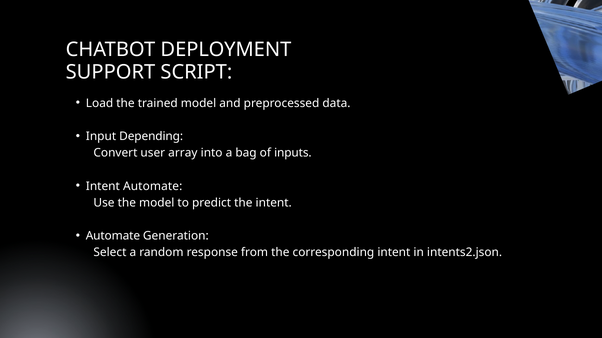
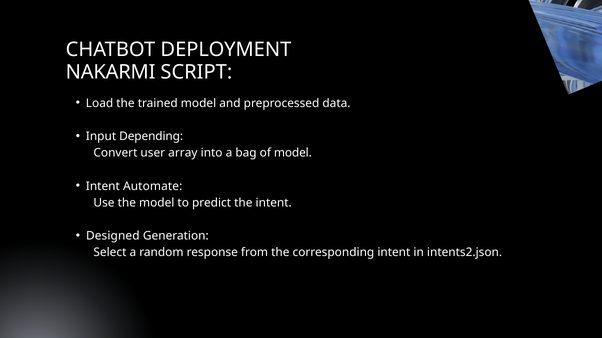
SUPPORT: SUPPORT -> NAKARMI
of inputs: inputs -> model
Automate at (113, 236): Automate -> Designed
